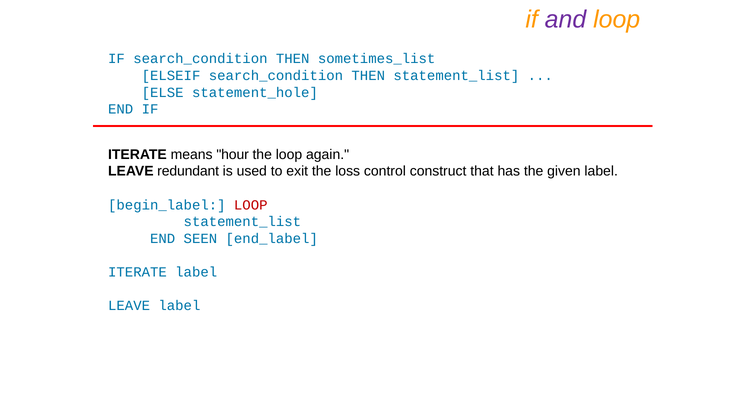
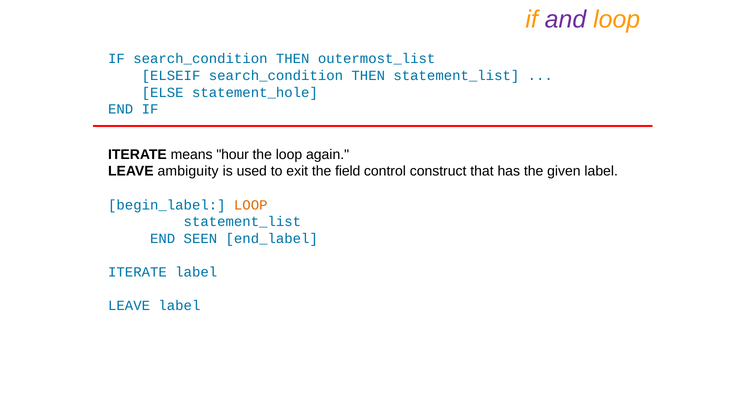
sometimes_list: sometimes_list -> outermost_list
redundant: redundant -> ambiguity
loss: loss -> field
LOOP at (251, 205) colour: red -> orange
